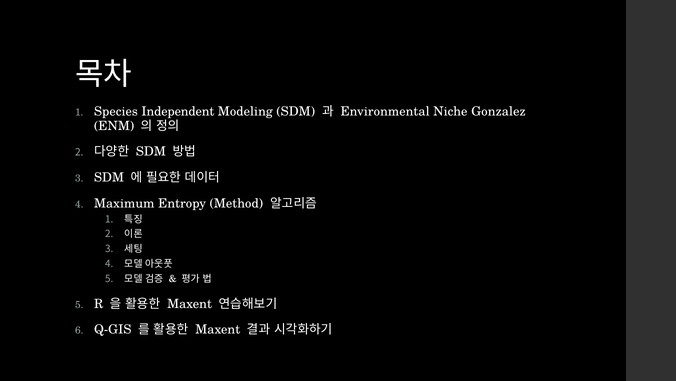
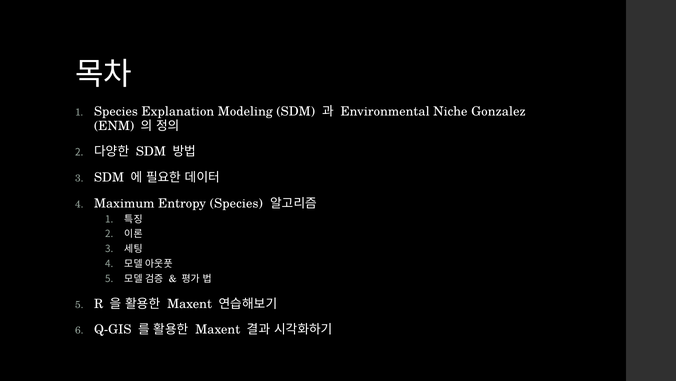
Independent: Independent -> Explanation
Entropy Method: Method -> Species
